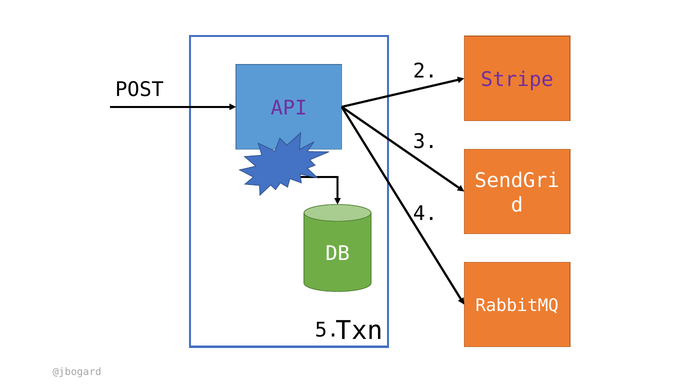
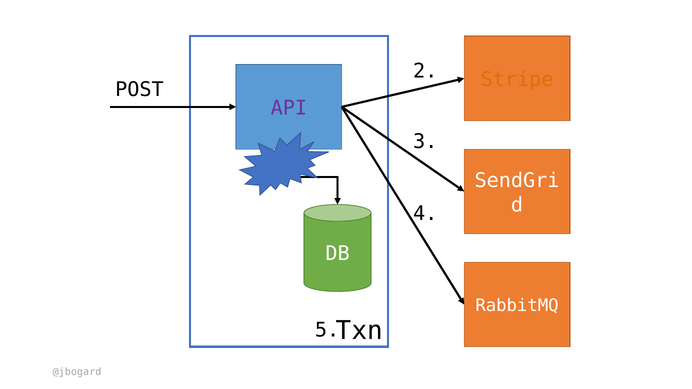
Stripe colour: purple -> orange
